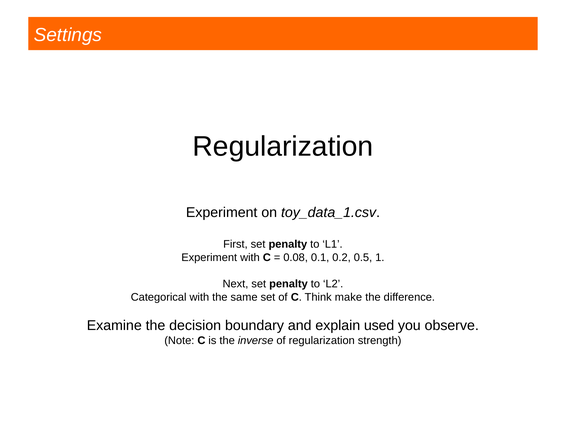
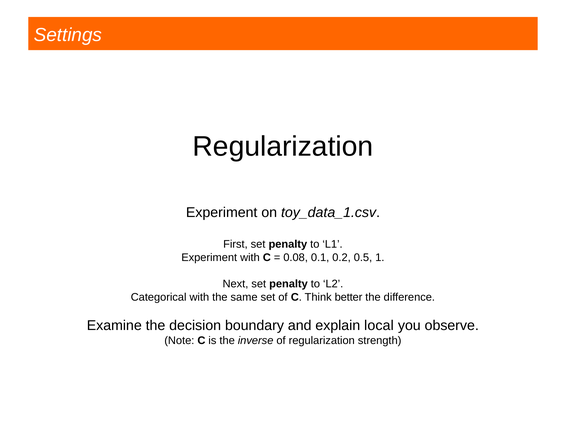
make: make -> better
used: used -> local
